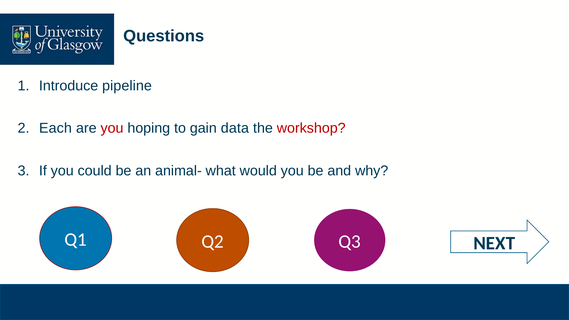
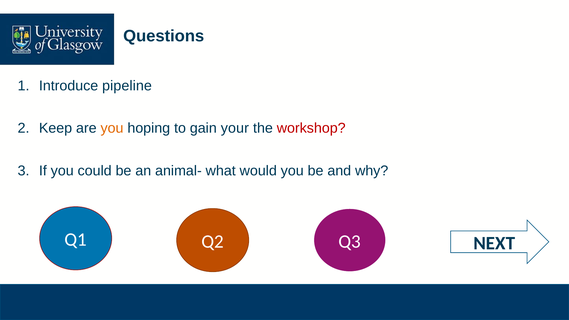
Each: Each -> Keep
you at (112, 128) colour: red -> orange
data: data -> your
